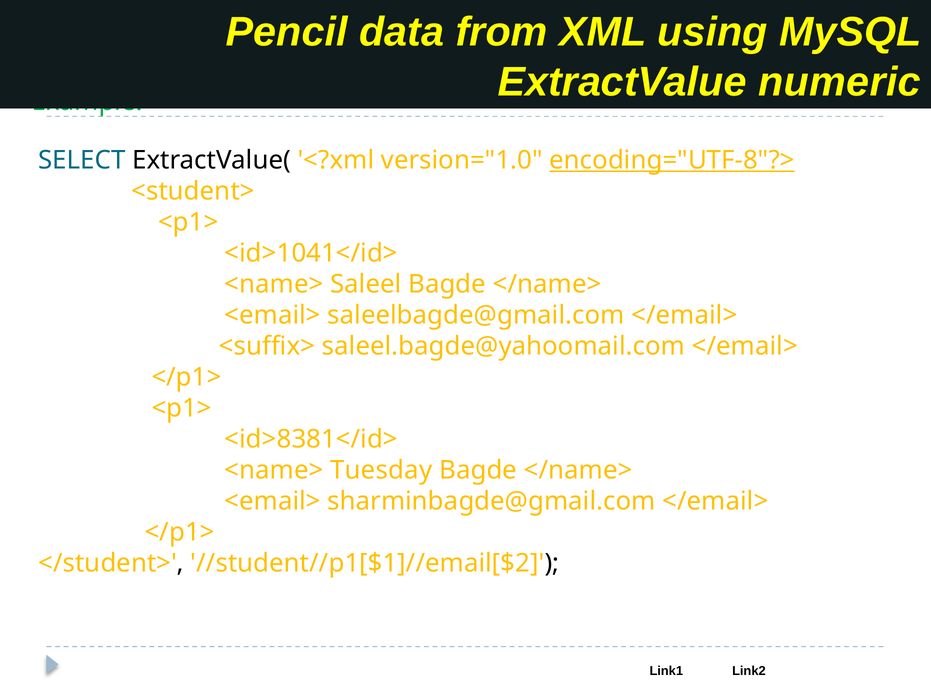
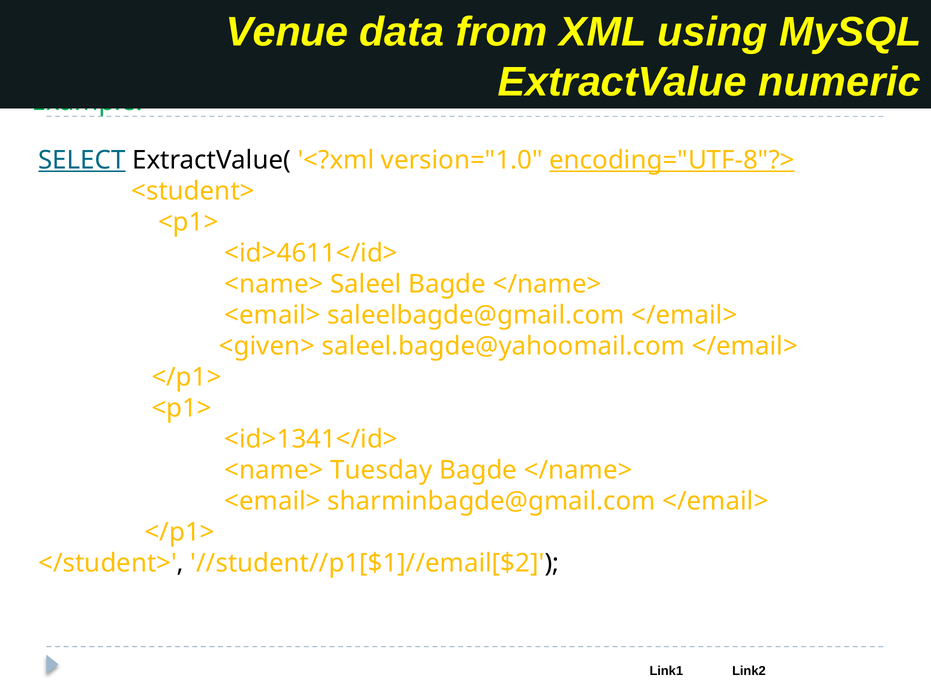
Pencil: Pencil -> Venue
SELECT underline: none -> present
<id>1041</id>: <id>1041</id> -> <id>4611</id>
<suffix>: <suffix> -> <given>
<id>8381</id>: <id>8381</id> -> <id>1341</id>
